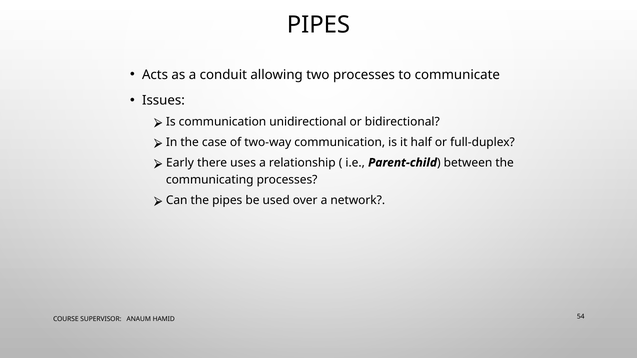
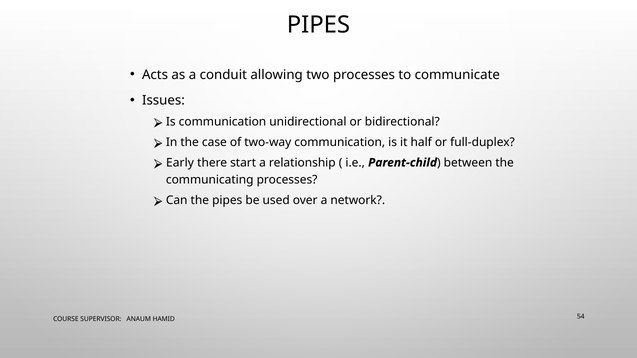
uses: uses -> start
